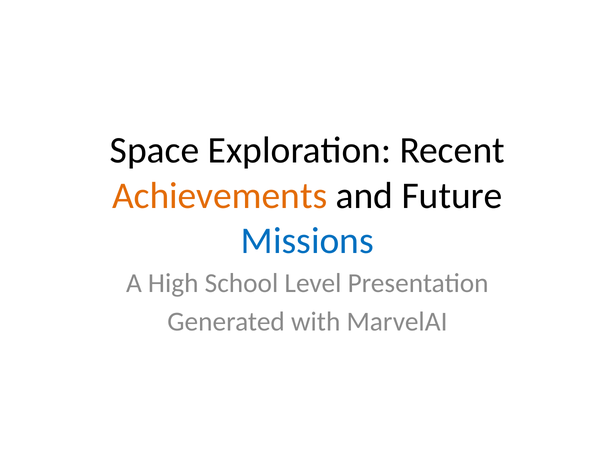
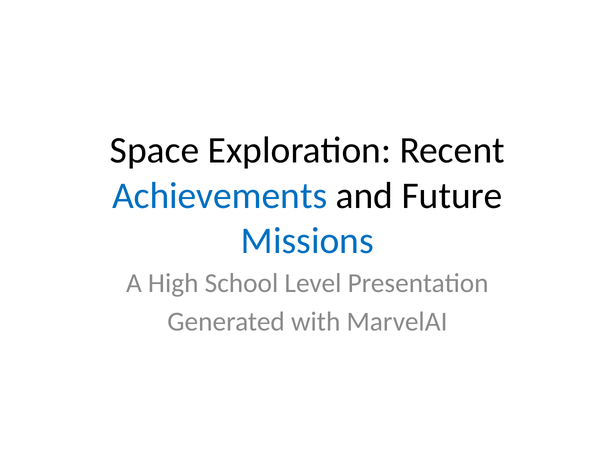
Achievements colour: orange -> blue
